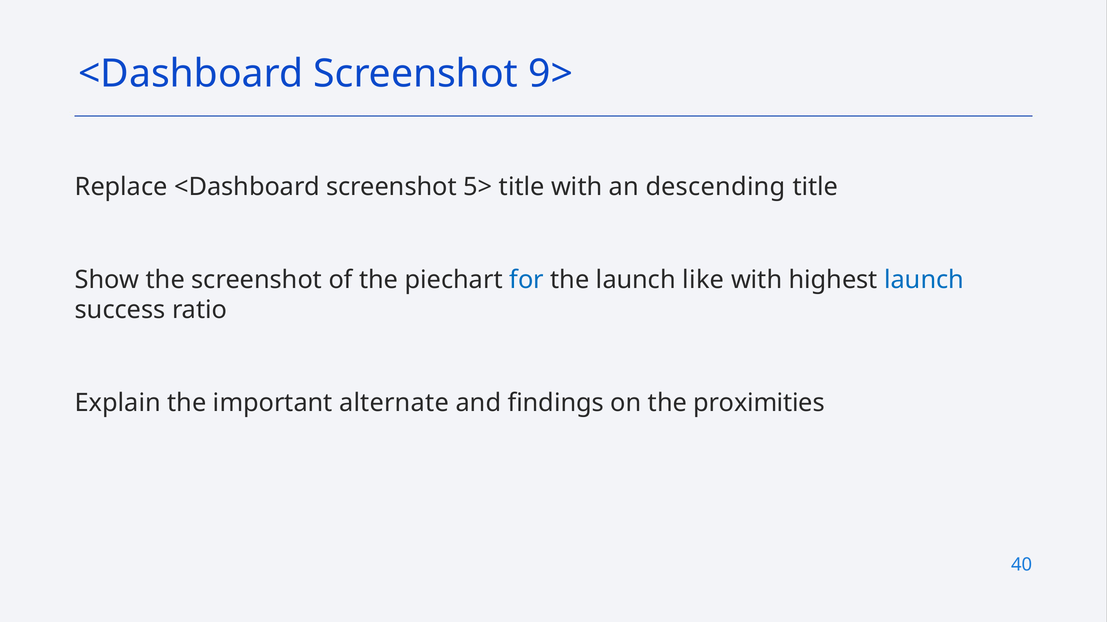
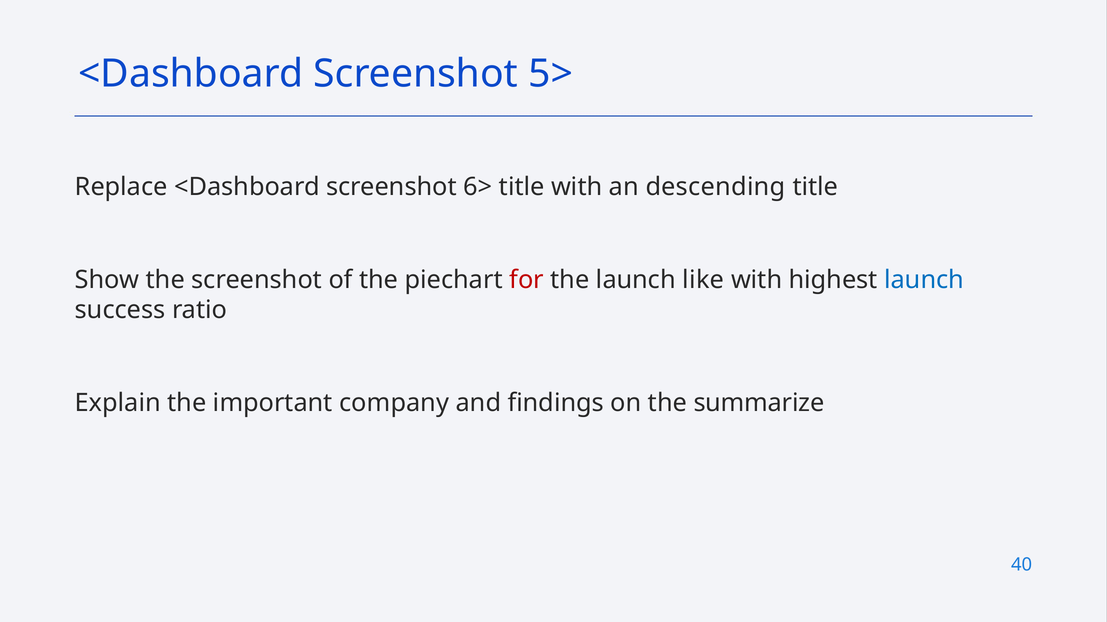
9>: 9> -> 5>
5>: 5> -> 6>
for colour: blue -> red
alternate: alternate -> company
proximities: proximities -> summarize
